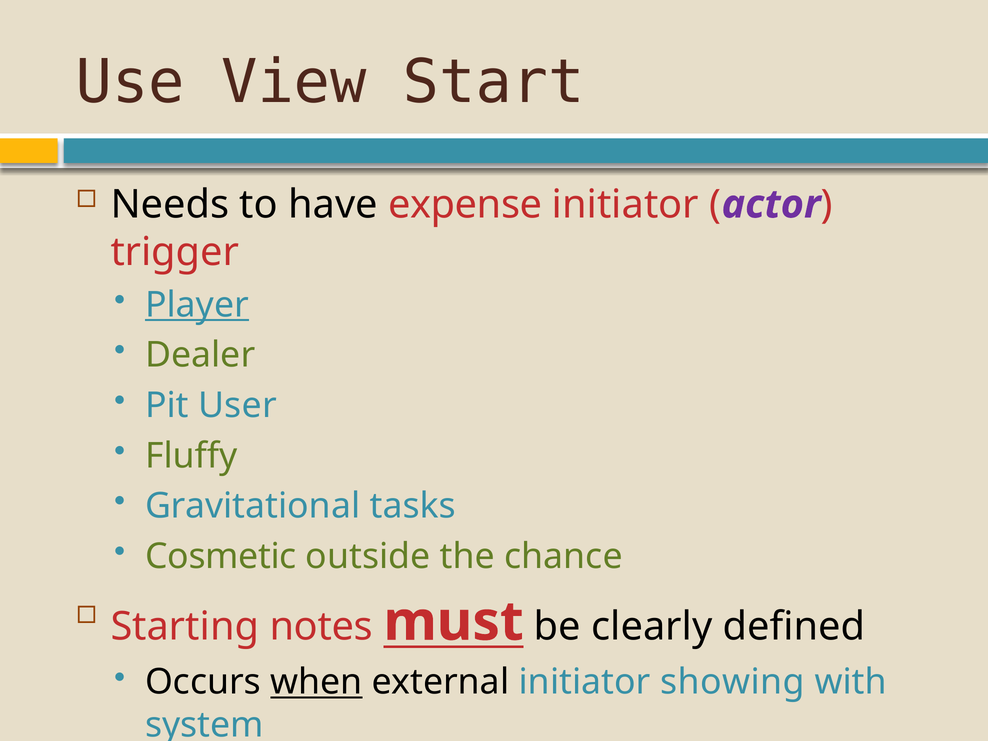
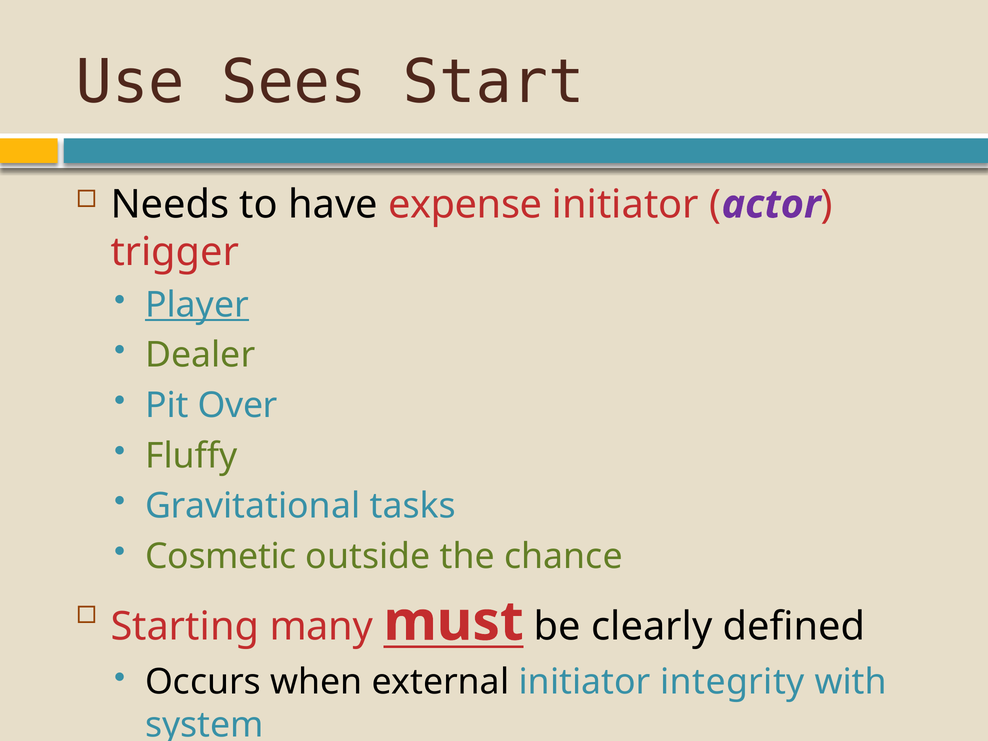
View: View -> Sees
User: User -> Over
notes: notes -> many
when underline: present -> none
showing: showing -> integrity
